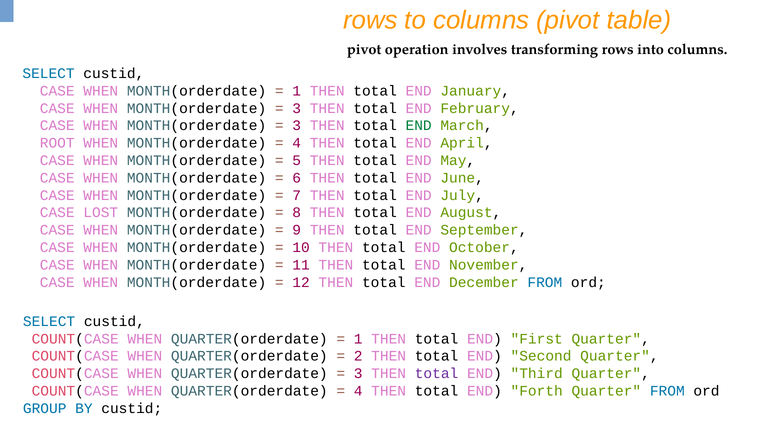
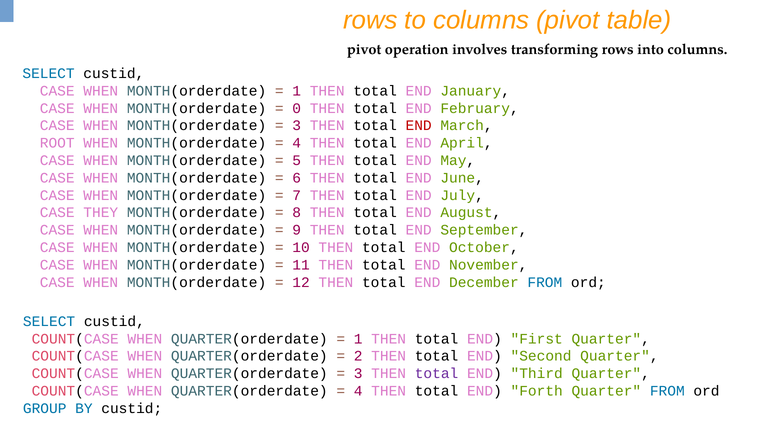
3 at (297, 108): 3 -> 0
END at (419, 126) colour: green -> red
LOST: LOST -> THEY
